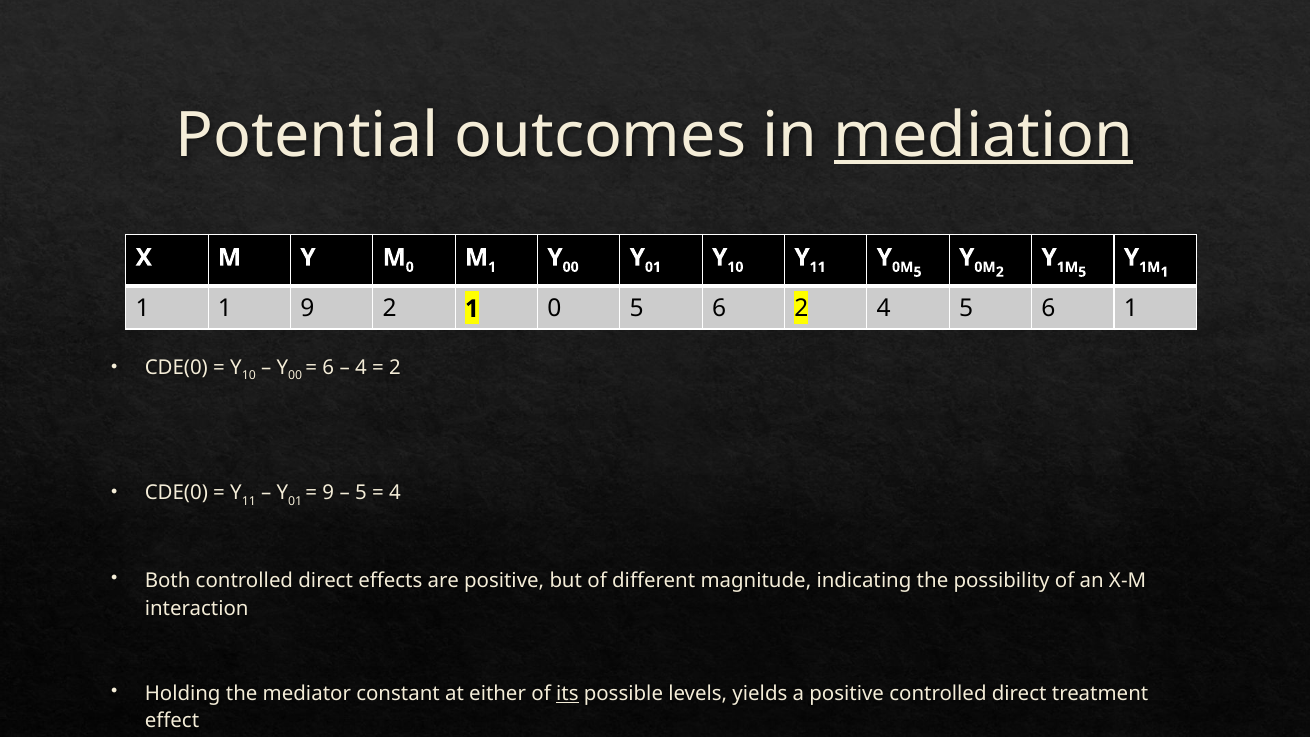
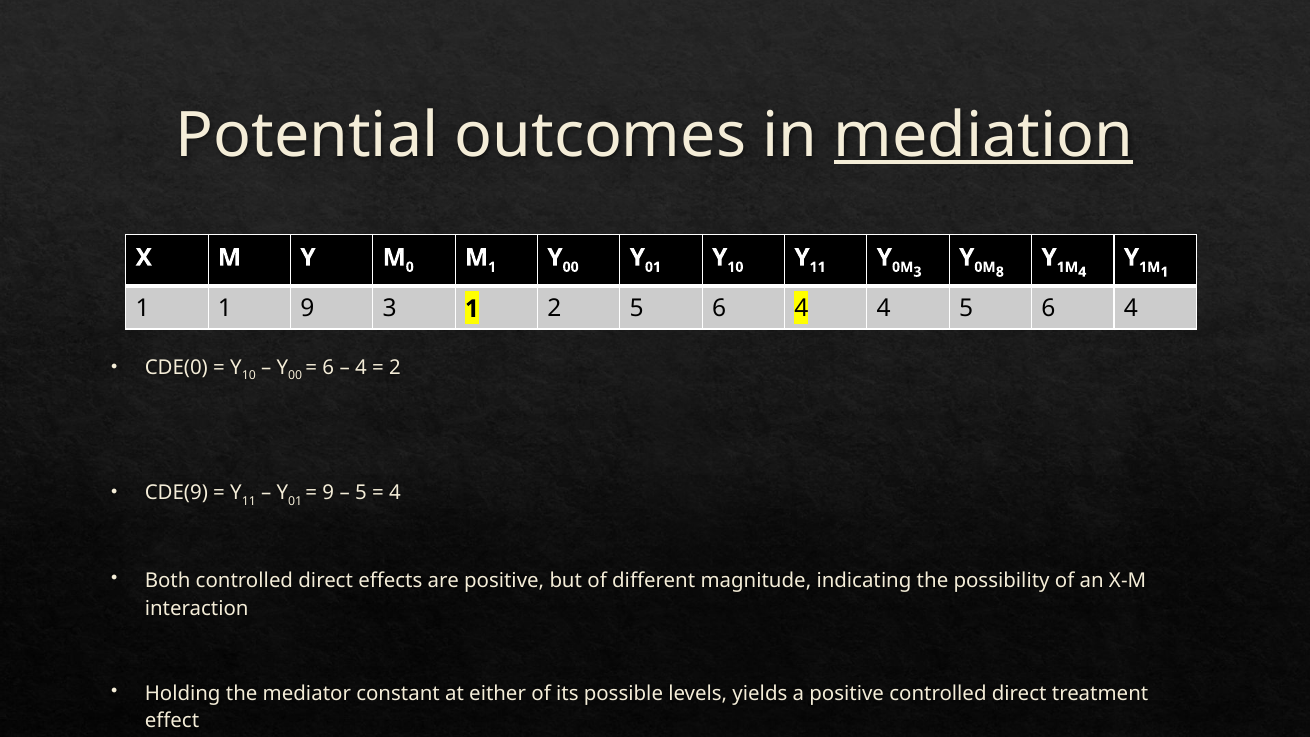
5 at (918, 272): 5 -> 3
2 at (1000, 272): 2 -> 8
5 at (1082, 272): 5 -> 4
9 2: 2 -> 3
1 0: 0 -> 2
2 at (801, 309): 2 -> 4
4 5 6 1: 1 -> 4
CDE(0 at (176, 493): CDE(0 -> CDE(9
its underline: present -> none
